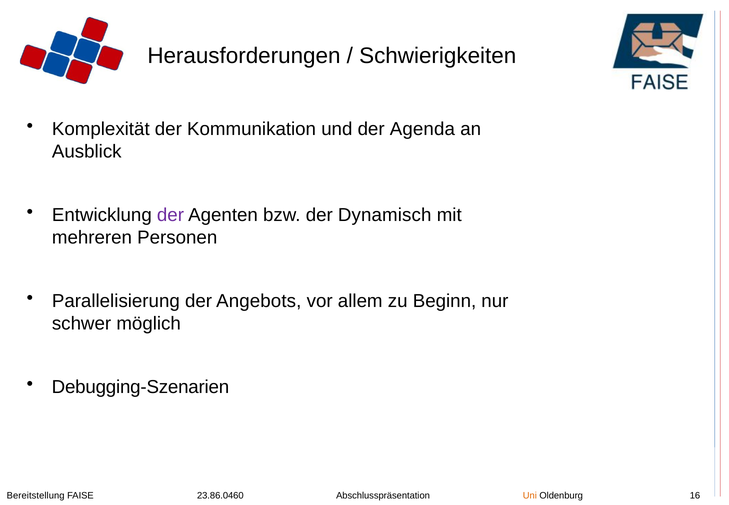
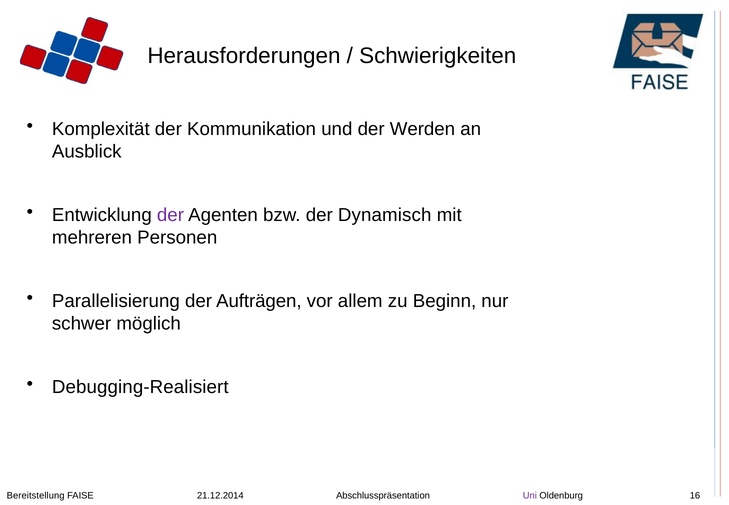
Agenda: Agenda -> Werden
Angebots: Angebots -> Aufträgen
Debugging-Szenarien: Debugging-Szenarien -> Debugging-Realisiert
23.86.0460: 23.86.0460 -> 21.12.2014
Uni colour: orange -> purple
